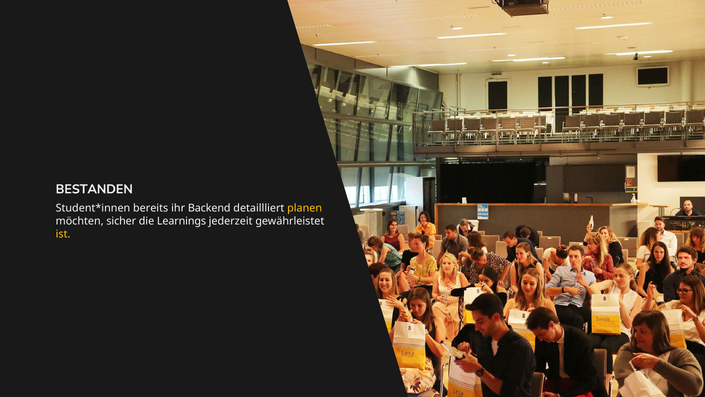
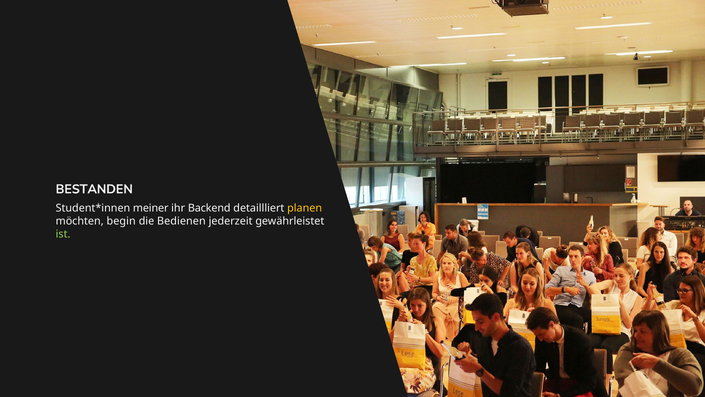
bereits: bereits -> meiner
sicher: sicher -> begin
Learnings: Learnings -> Bedienen
ist colour: yellow -> light green
